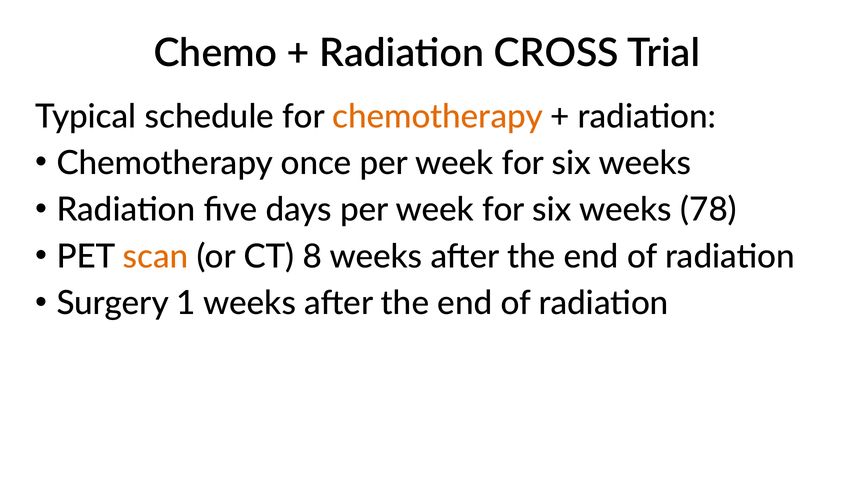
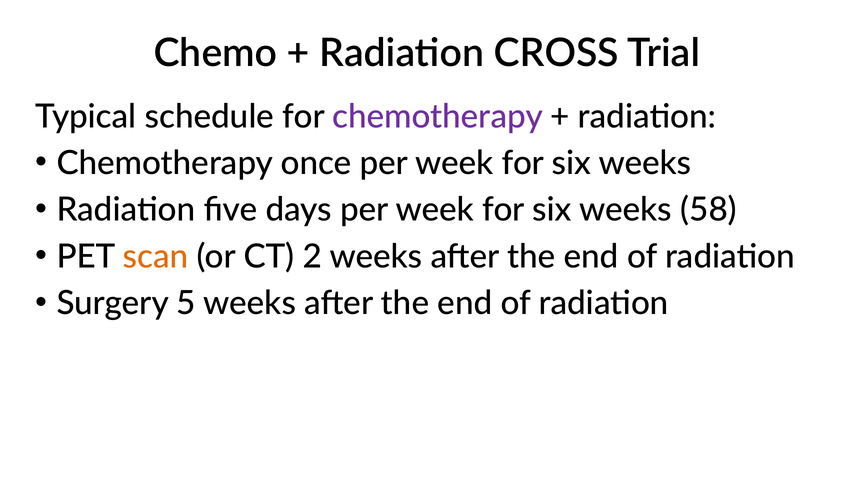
chemotherapy at (438, 117) colour: orange -> purple
78: 78 -> 58
8: 8 -> 2
1: 1 -> 5
